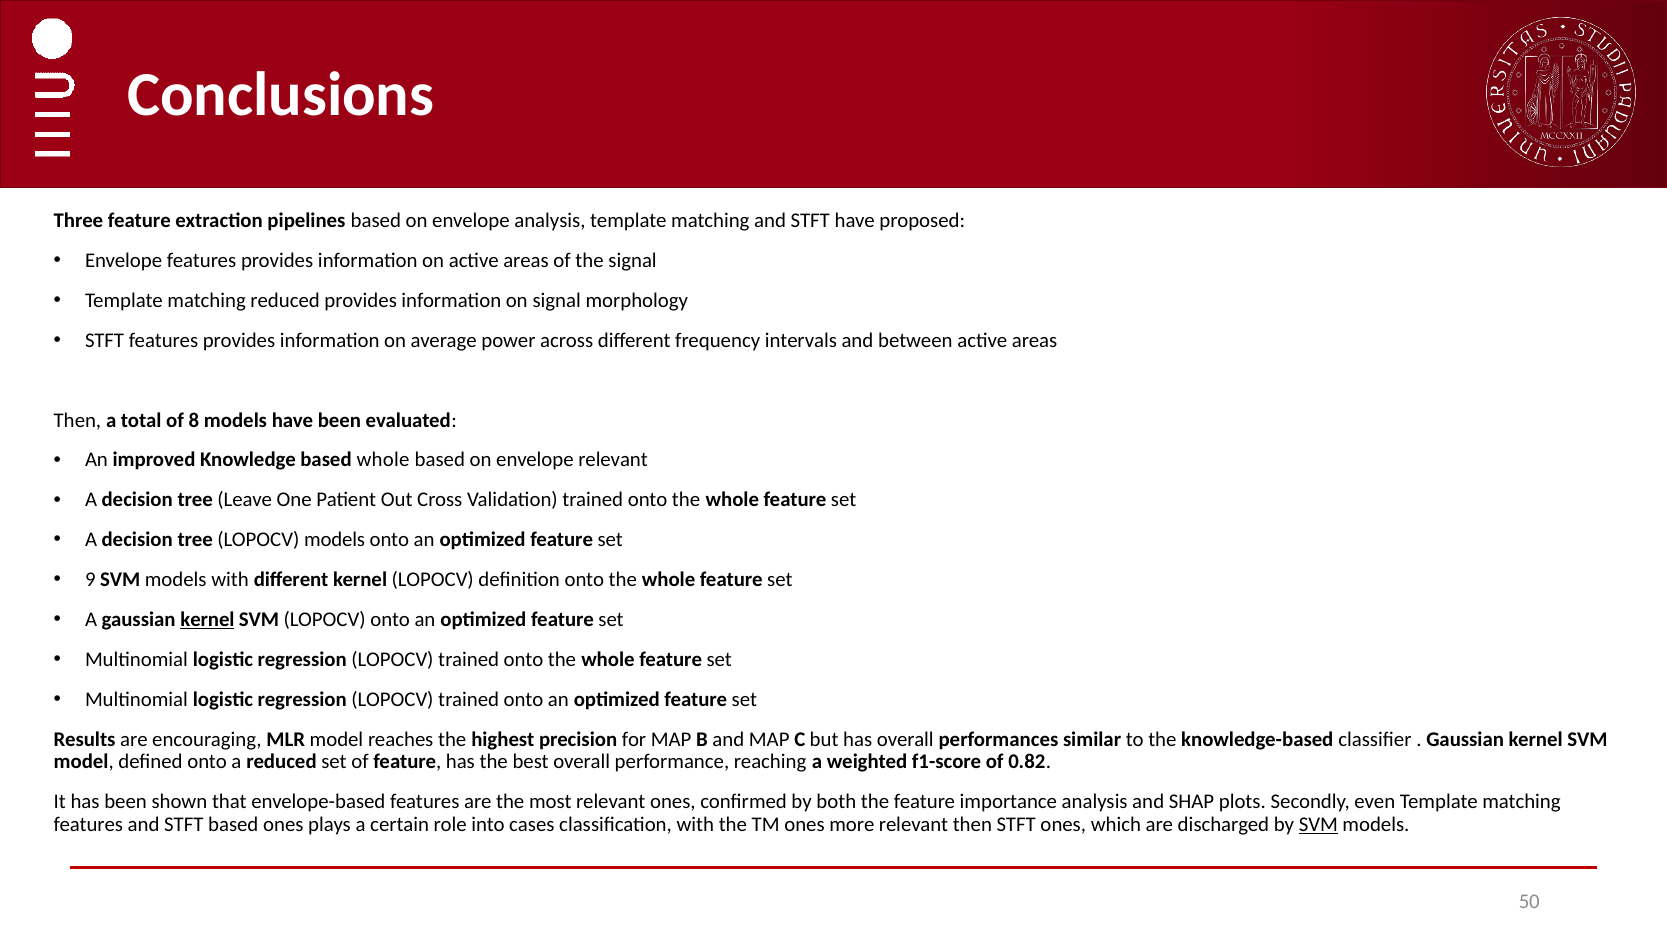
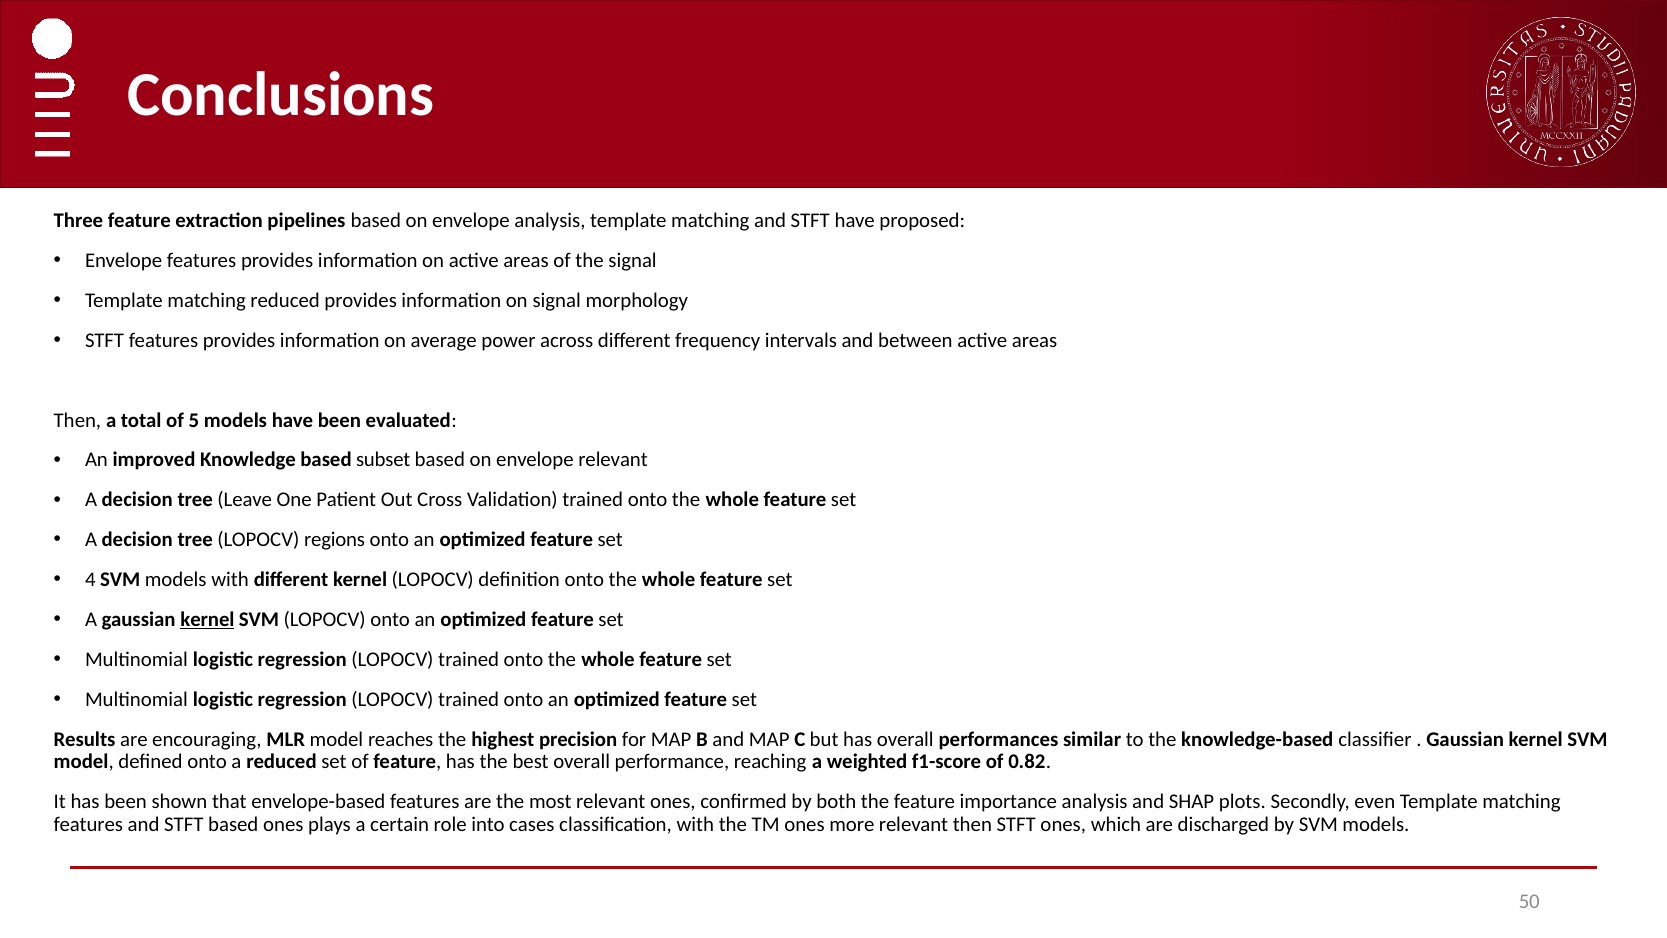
8: 8 -> 5
based whole: whole -> subset
LOPOCV models: models -> regions
9: 9 -> 4
SVM at (1318, 824) underline: present -> none
